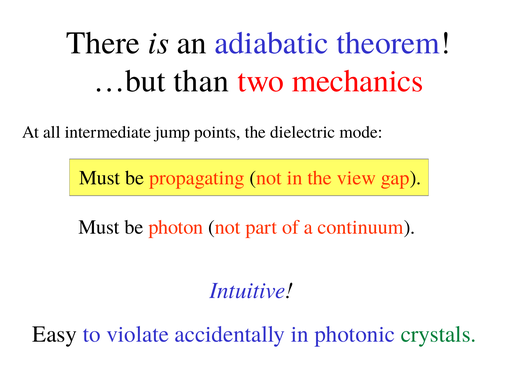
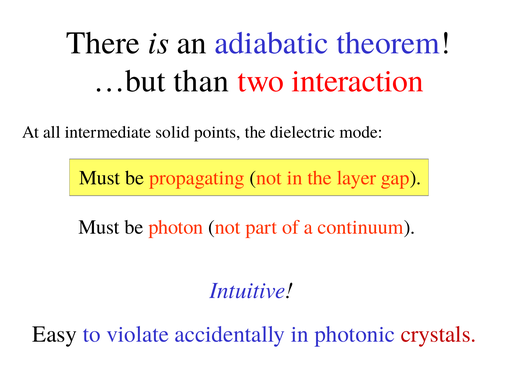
mechanics: mechanics -> interaction
jump: jump -> solid
view: view -> layer
crystals colour: green -> red
